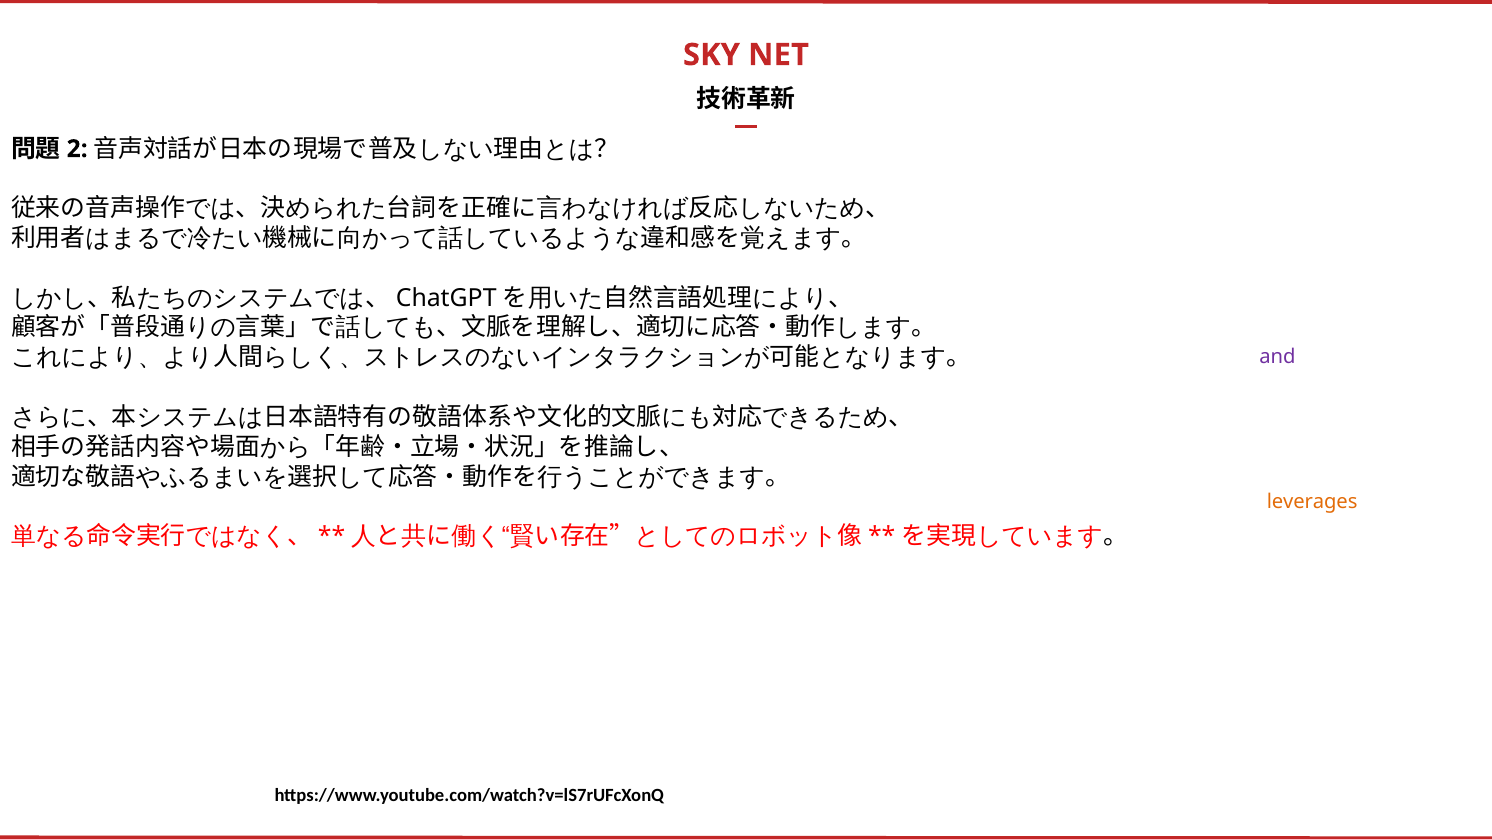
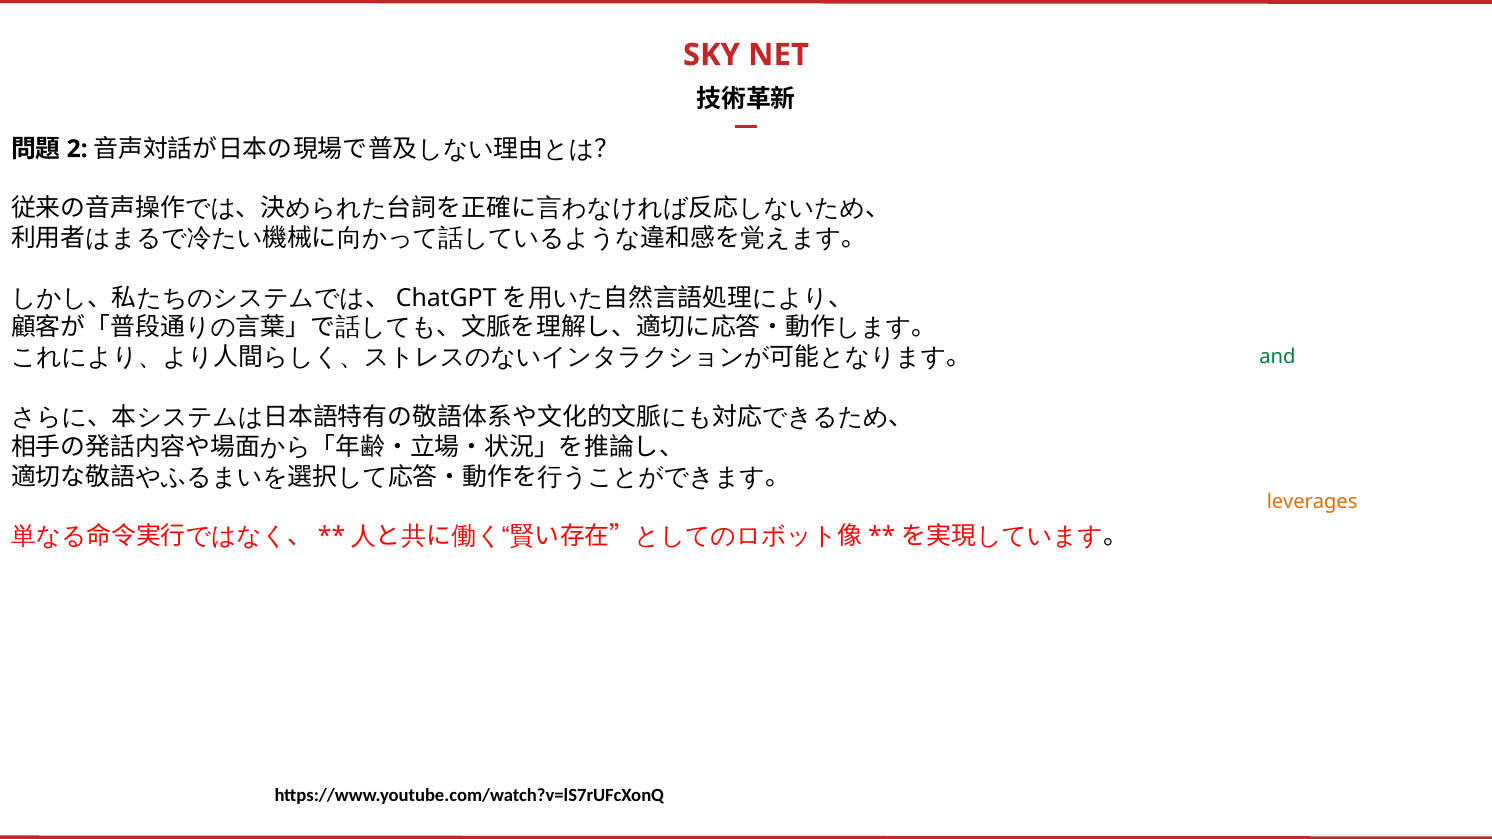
and at (1277, 357) colour: purple -> green
